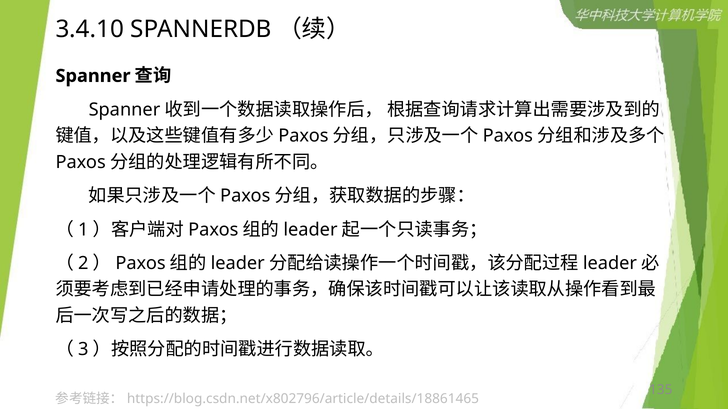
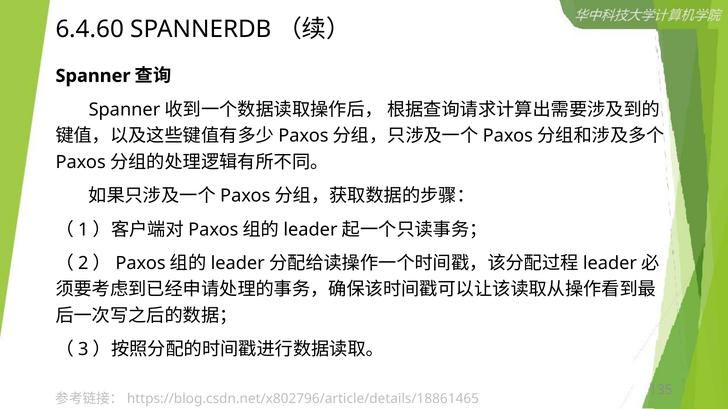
3.4.10: 3.4.10 -> 6.4.60
